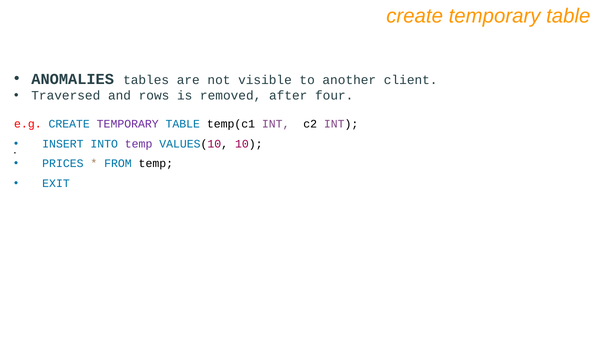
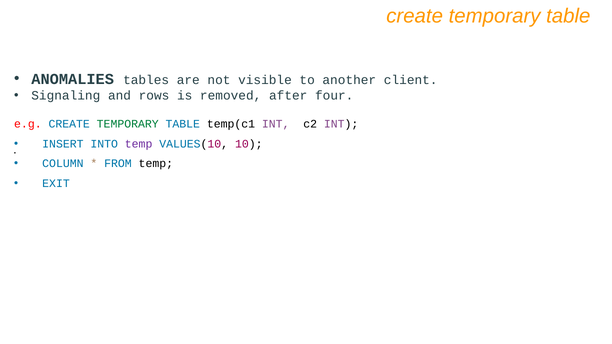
Traversed: Traversed -> Signaling
TEMPORARY at (128, 124) colour: purple -> green
PRICES: PRICES -> COLUMN
